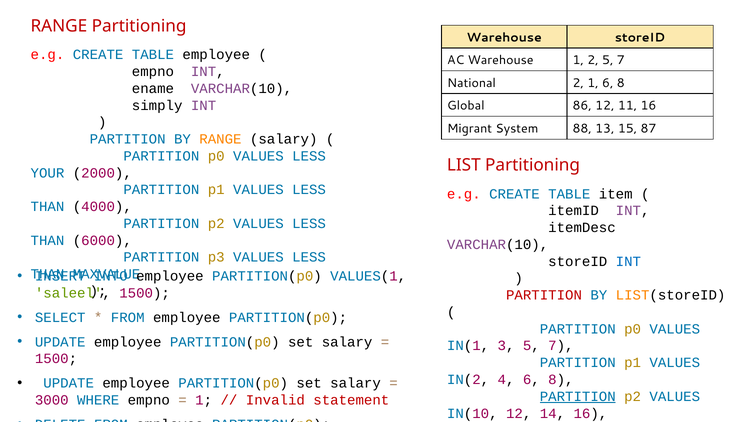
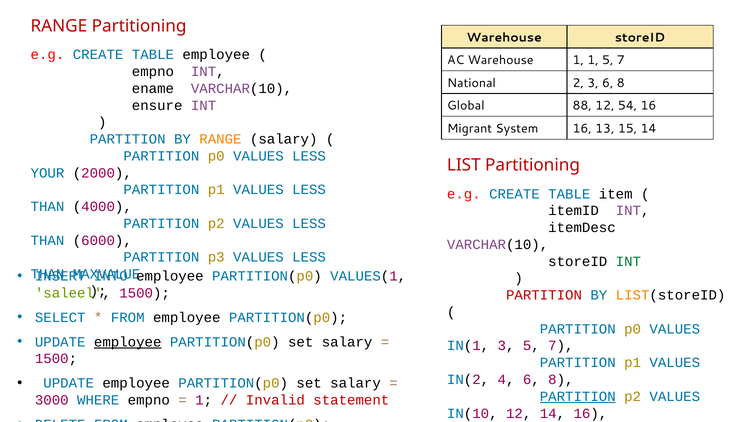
1 2: 2 -> 1
2 1: 1 -> 3
simply: simply -> ensure
86: 86 -> 88
11: 11 -> 54
System 88: 88 -> 16
15 87: 87 -> 14
INT at (628, 261) colour: blue -> green
employee at (128, 342) underline: none -> present
